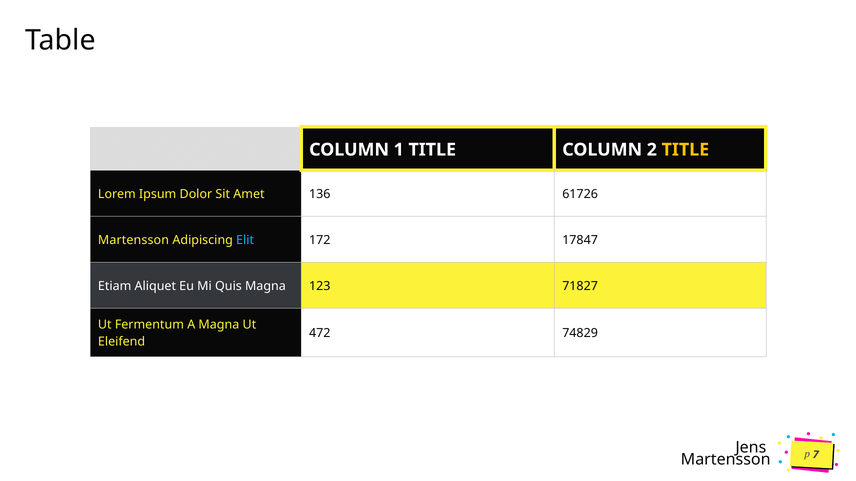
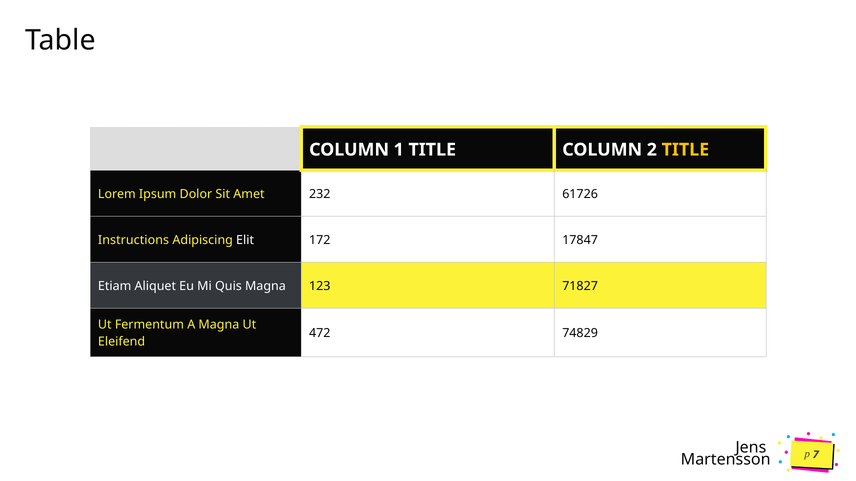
136: 136 -> 232
Martensson at (134, 240): Martensson -> Instructions
Elit colour: light blue -> white
